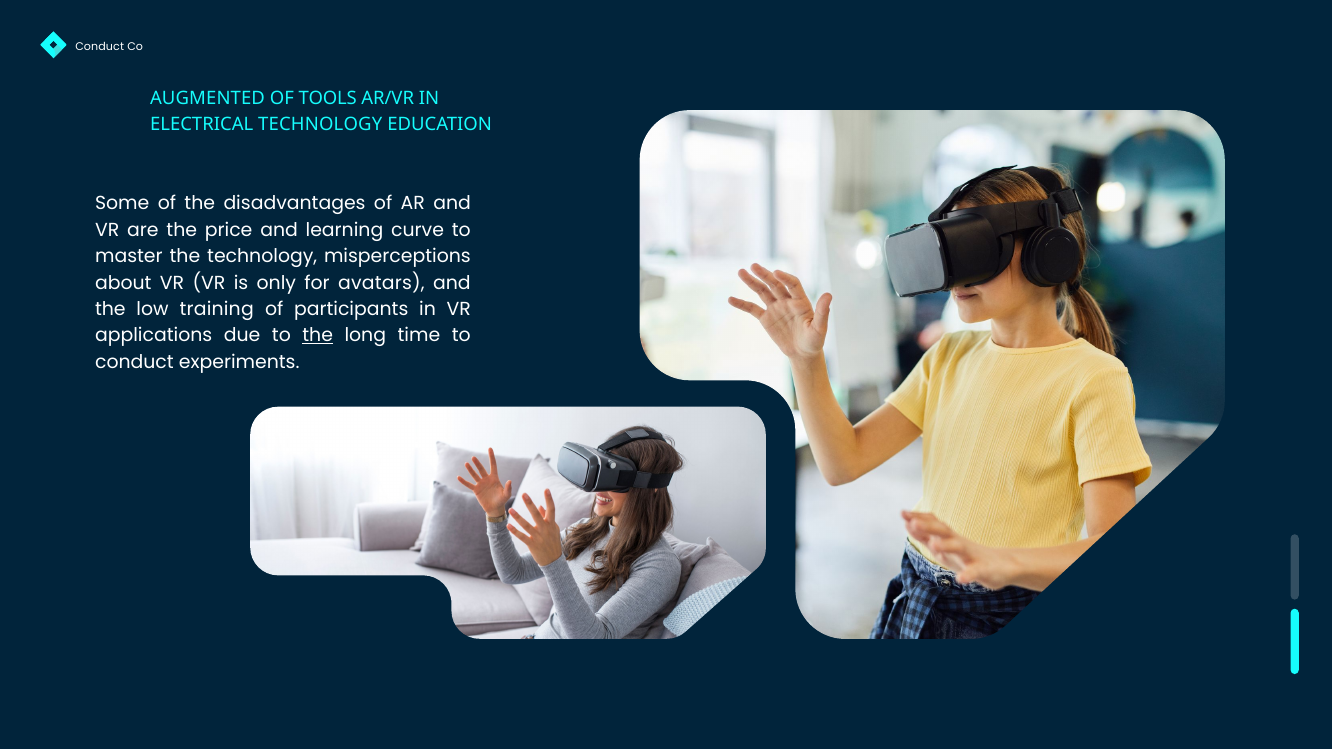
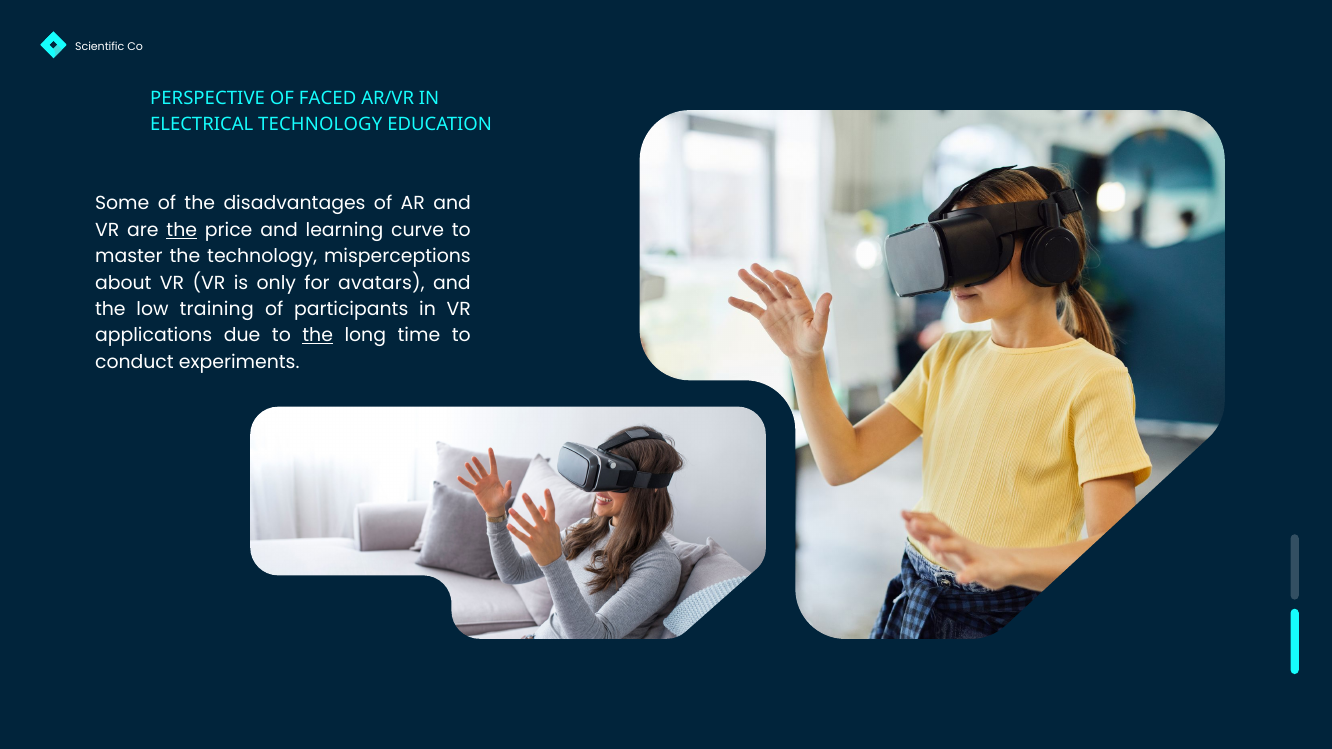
Conduct at (100, 47): Conduct -> Scientific
AUGMENTED: AUGMENTED -> PERSPECTIVE
TOOLS: TOOLS -> FACED
the at (182, 230) underline: none -> present
